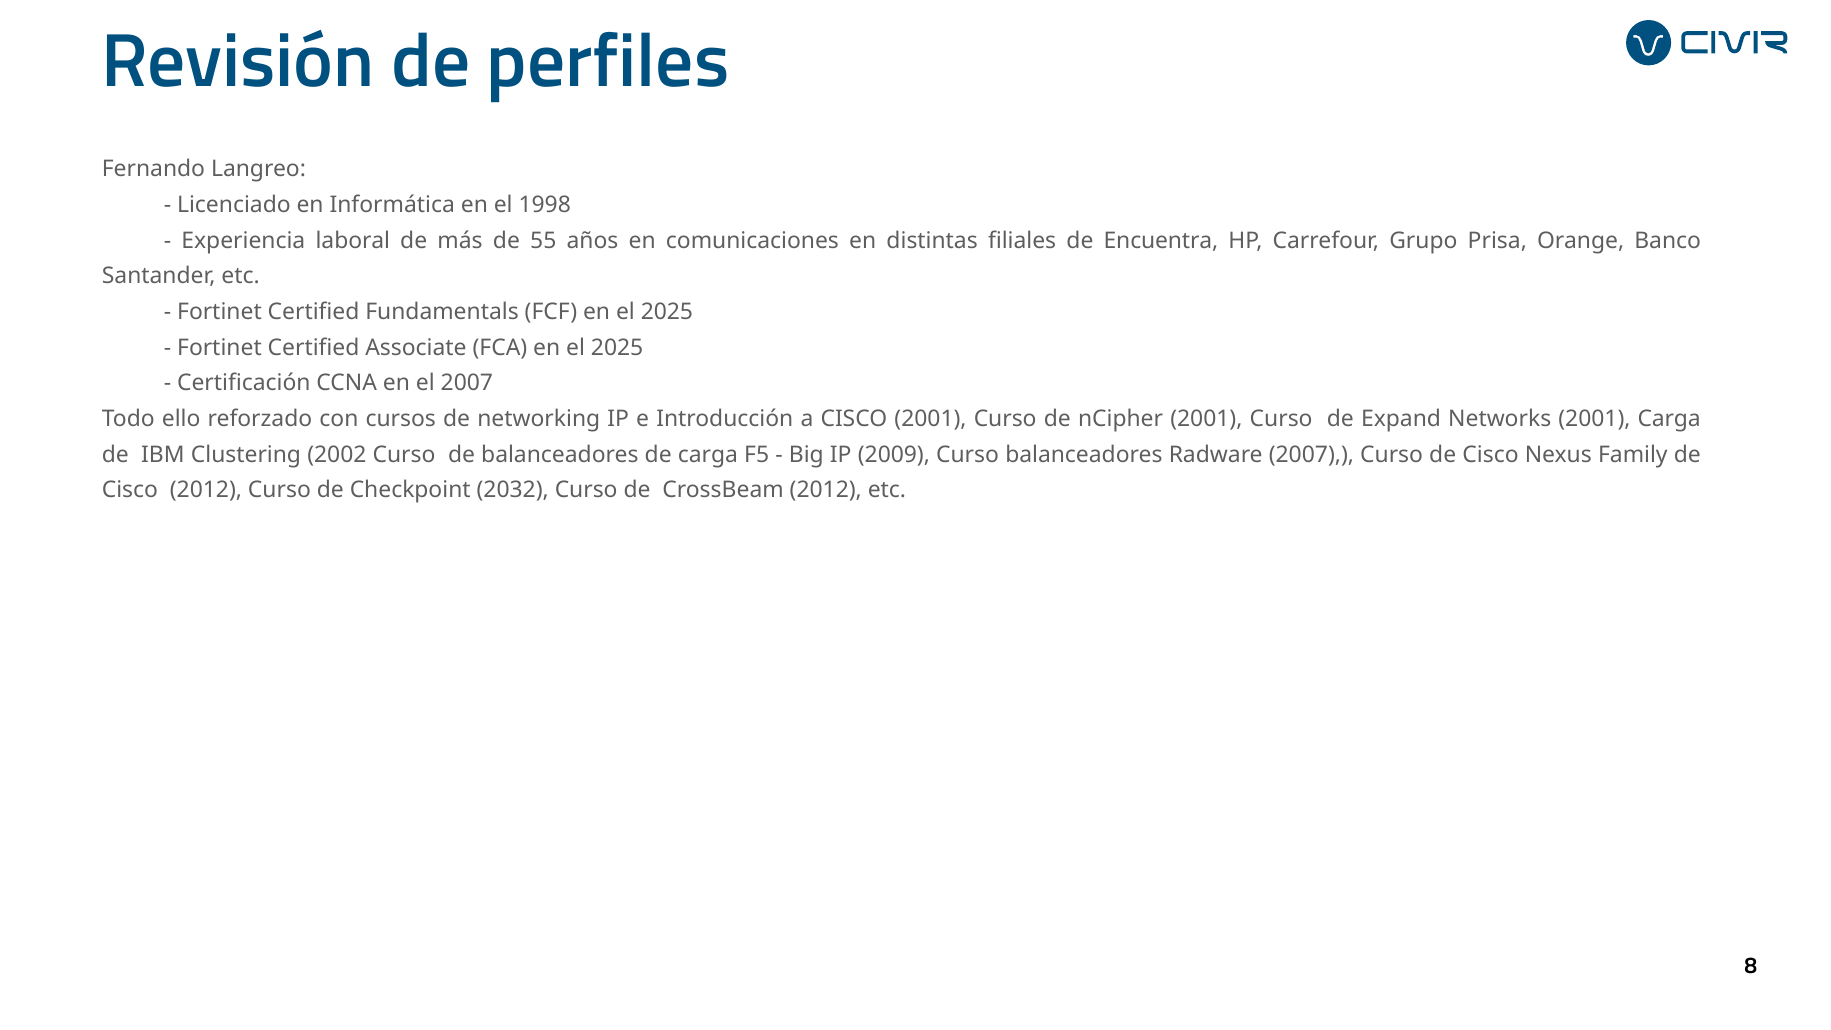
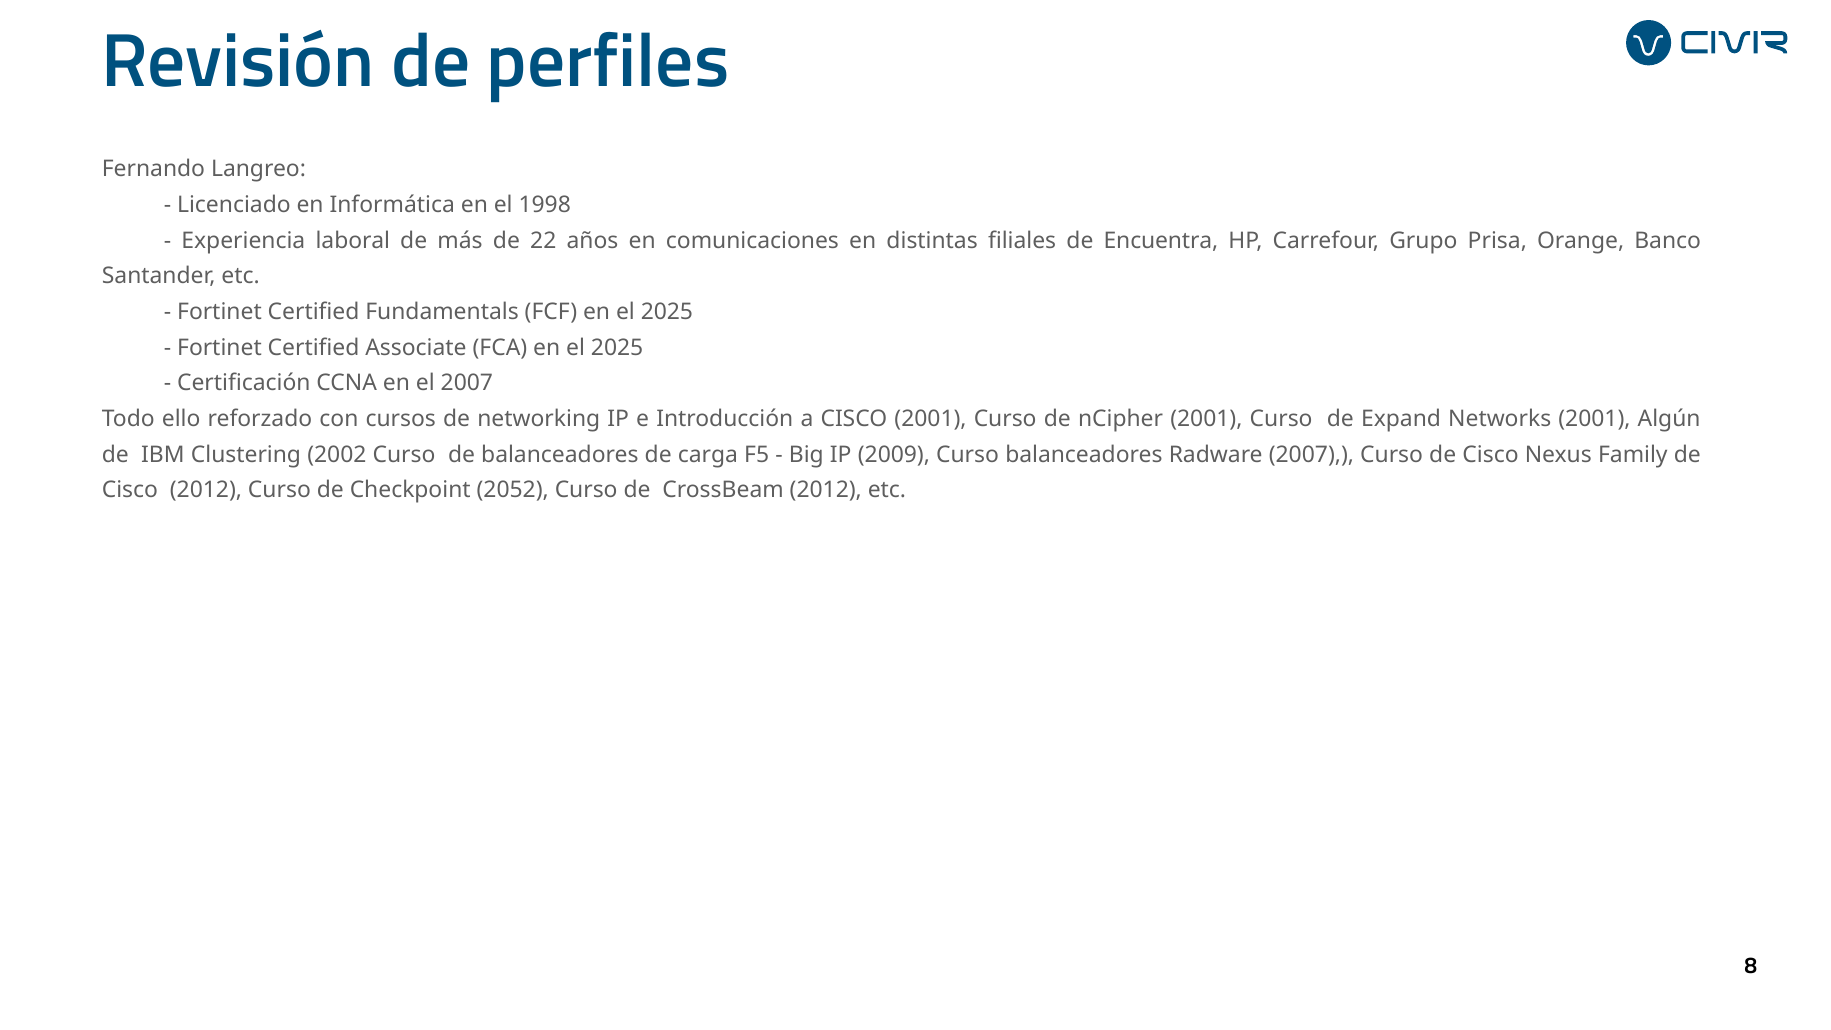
55: 55 -> 22
2001 Carga: Carga -> Algún
2032: 2032 -> 2052
